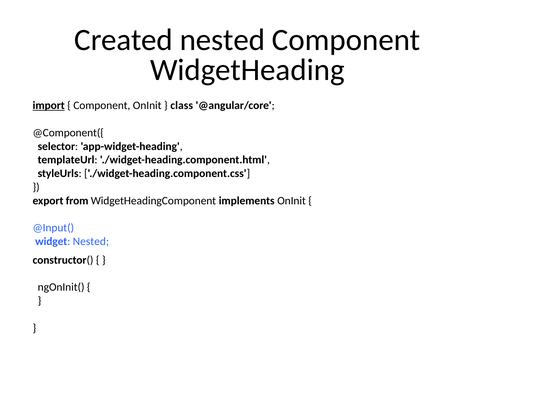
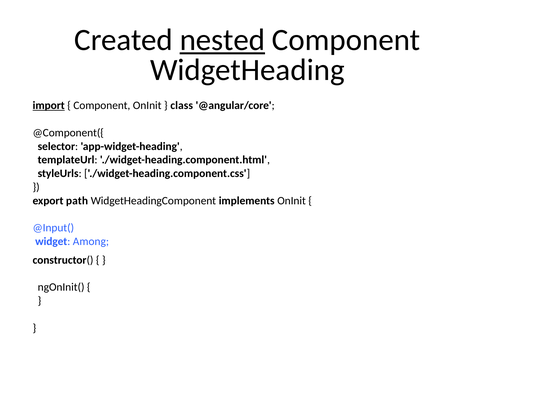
nested at (222, 40) underline: none -> present
from: from -> path
widget Nested: Nested -> Among
